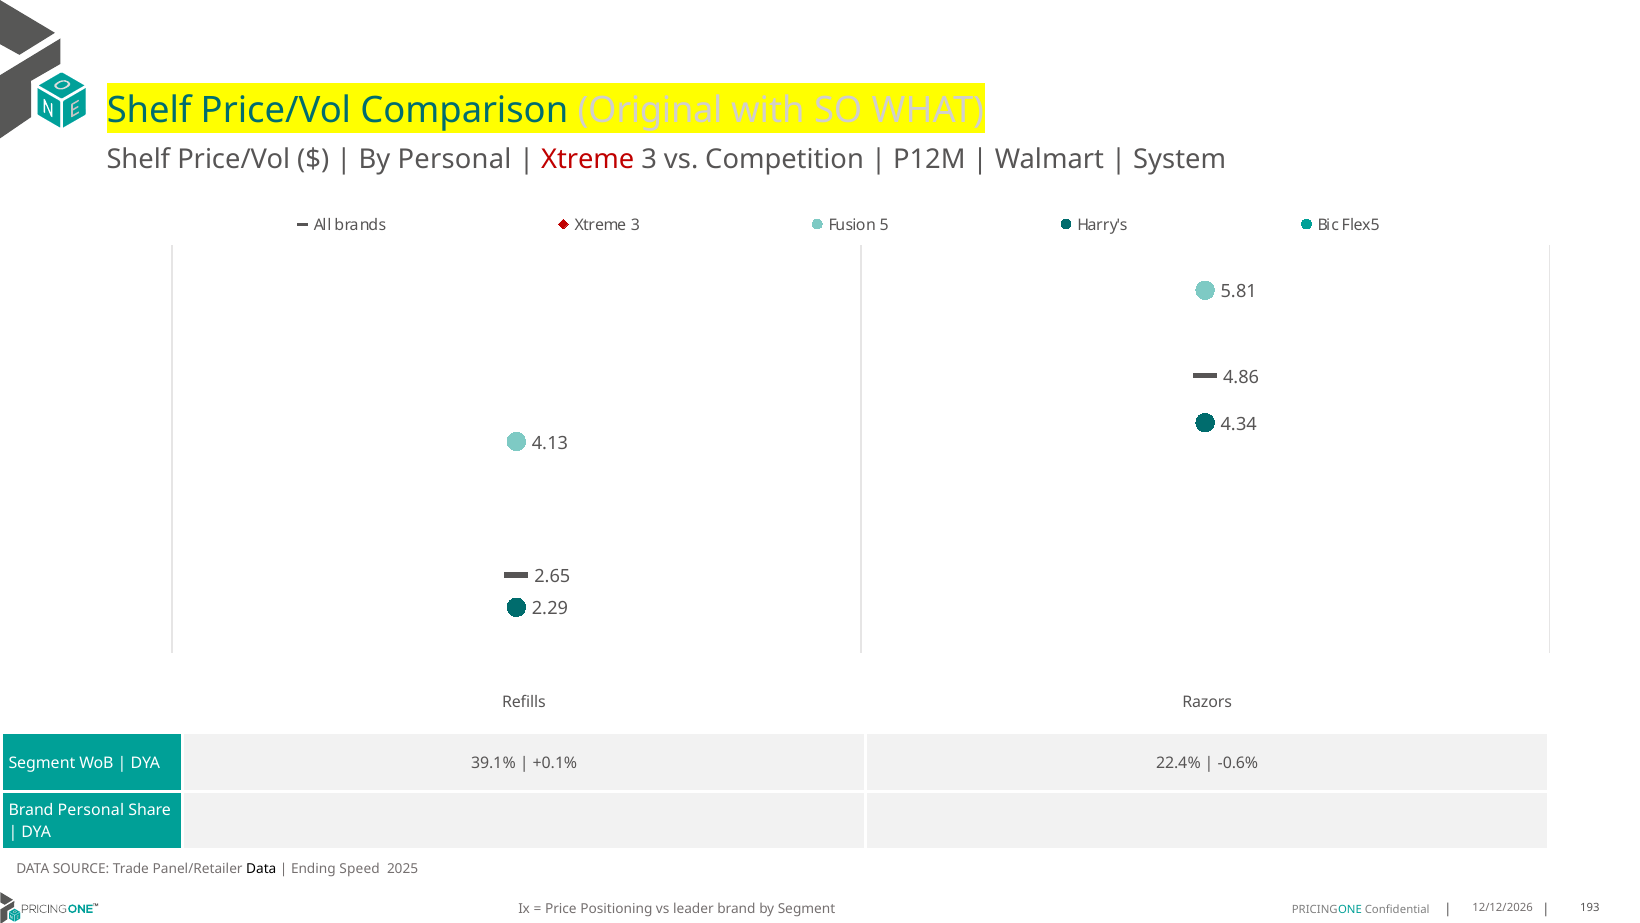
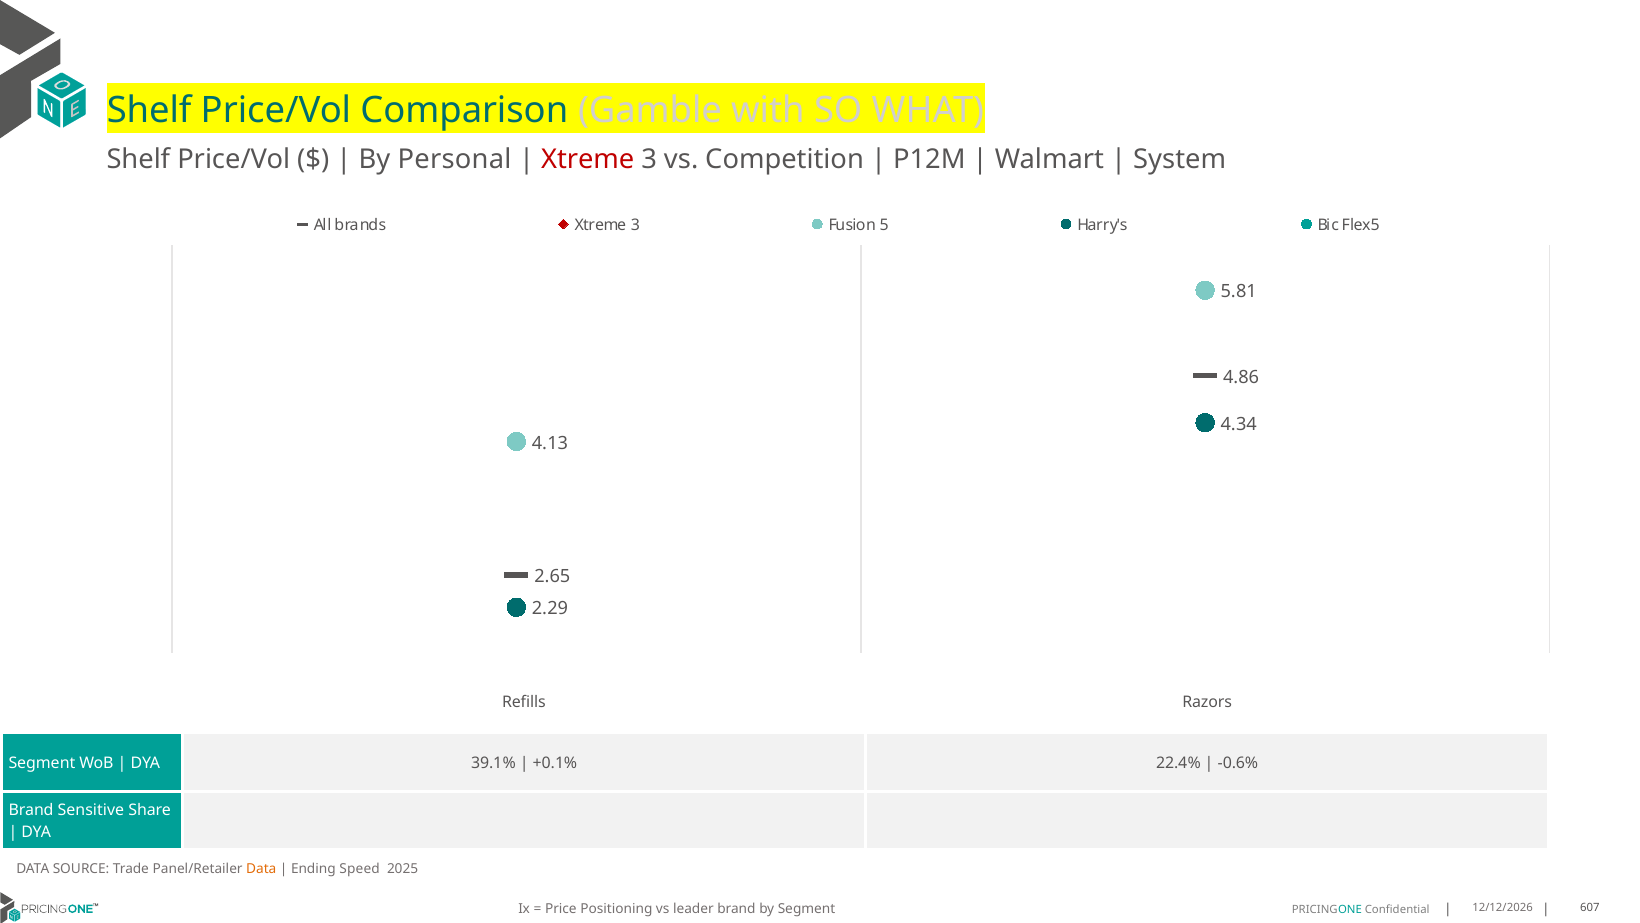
Original: Original -> Gamble
Brand Personal: Personal -> Sensitive
Data at (261, 869) colour: black -> orange
193: 193 -> 607
